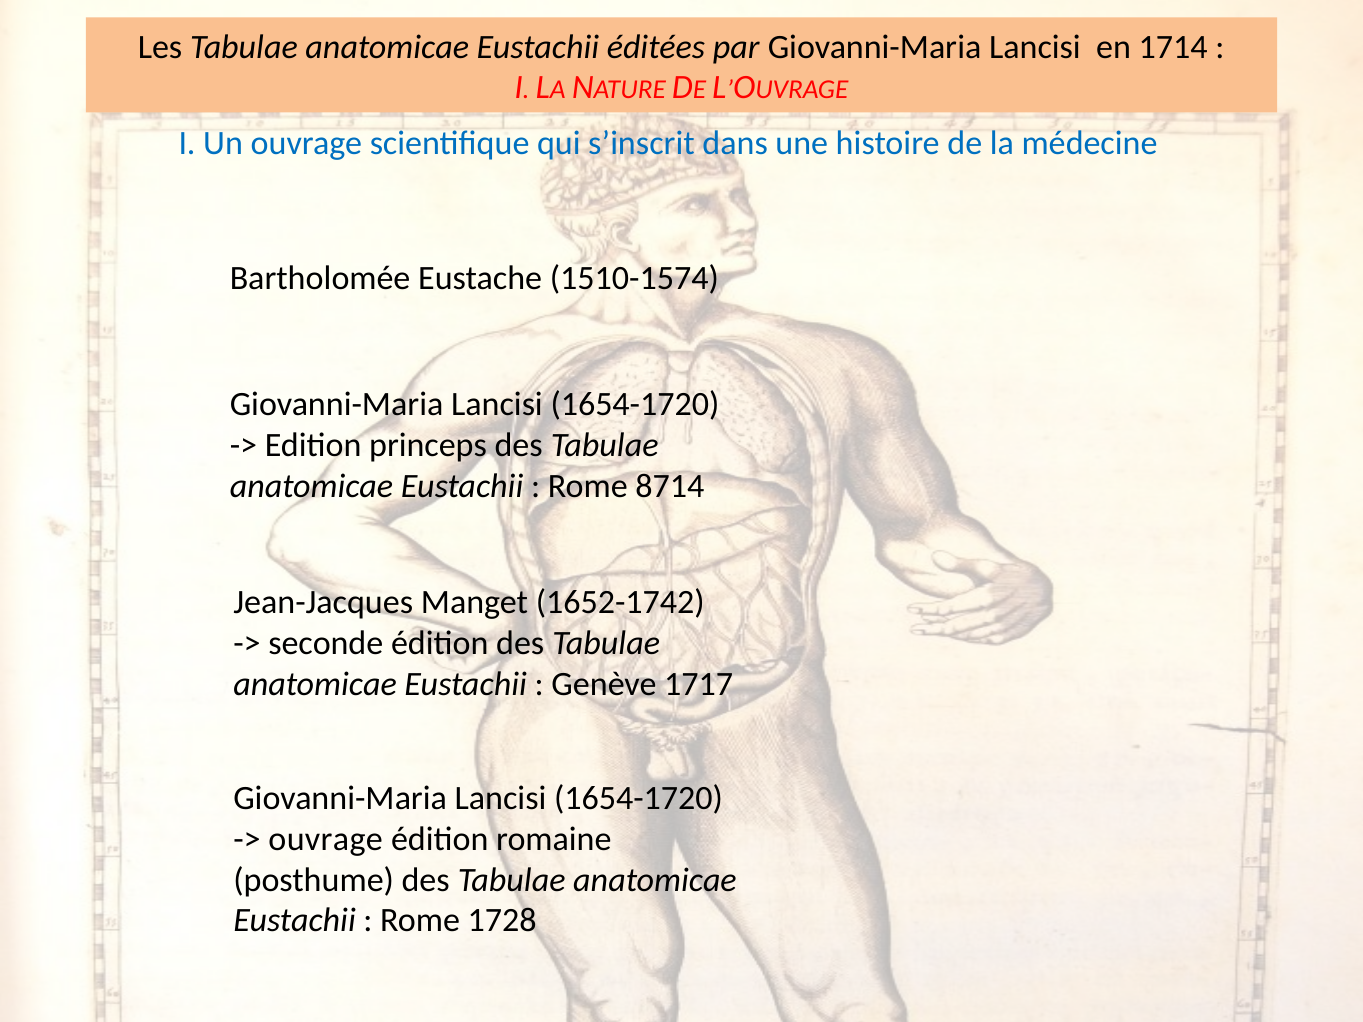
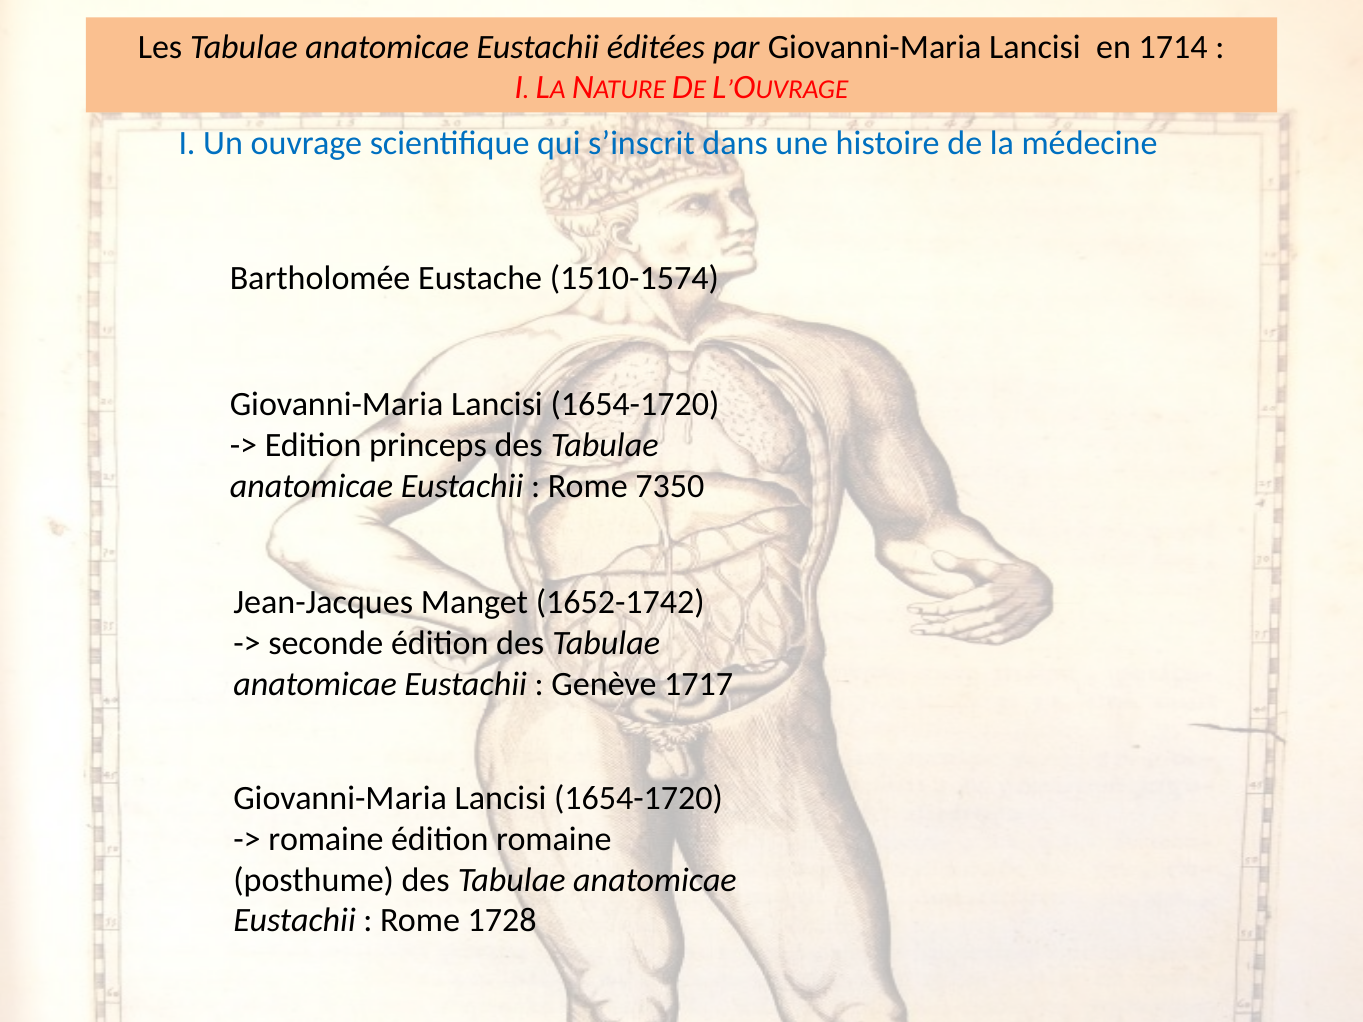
8714: 8714 -> 7350
ouvrage at (326, 839): ouvrage -> romaine
